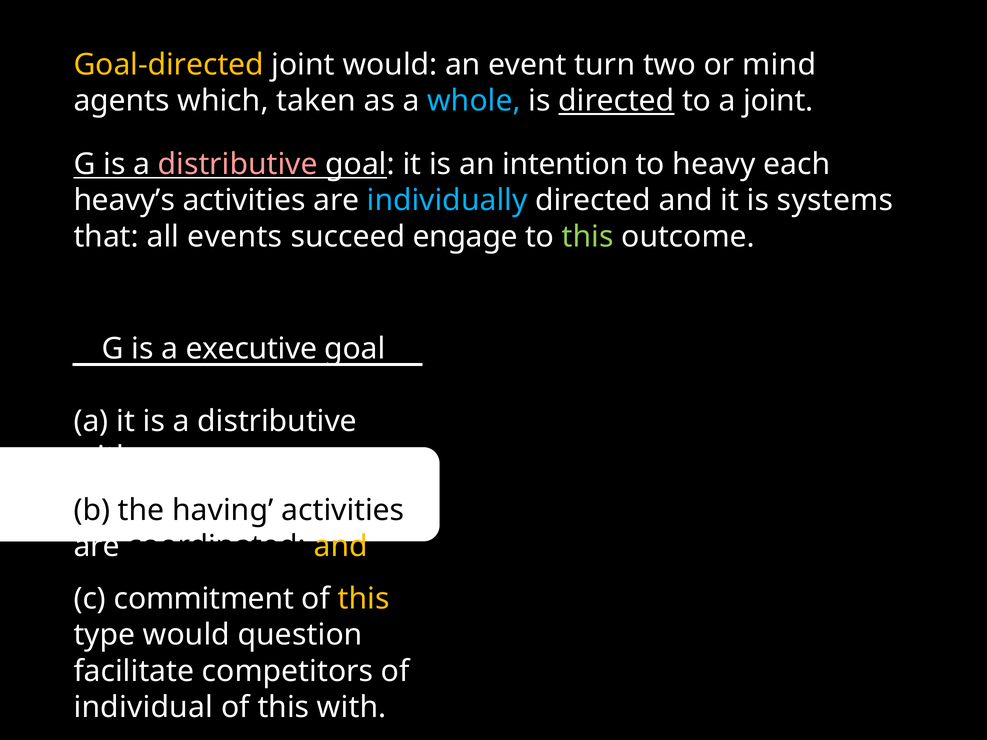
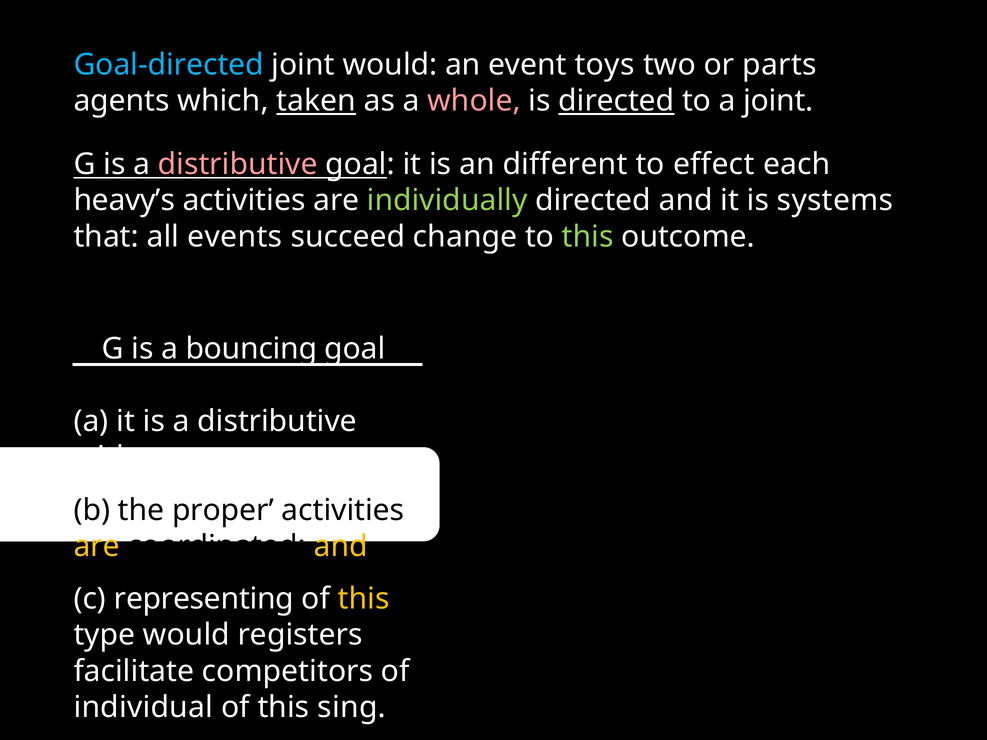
Goal-directed colour: yellow -> light blue
turn: turn -> toys
mind: mind -> parts
taken underline: none -> present
whole colour: light blue -> pink
intention: intention -> different
heavy: heavy -> effect
individually colour: light blue -> light green
engage: engage -> change
executive: executive -> bouncing
having: having -> proper
are at (97, 546) colour: white -> yellow
commitment: commitment -> representing
question: question -> registers
this with: with -> sing
